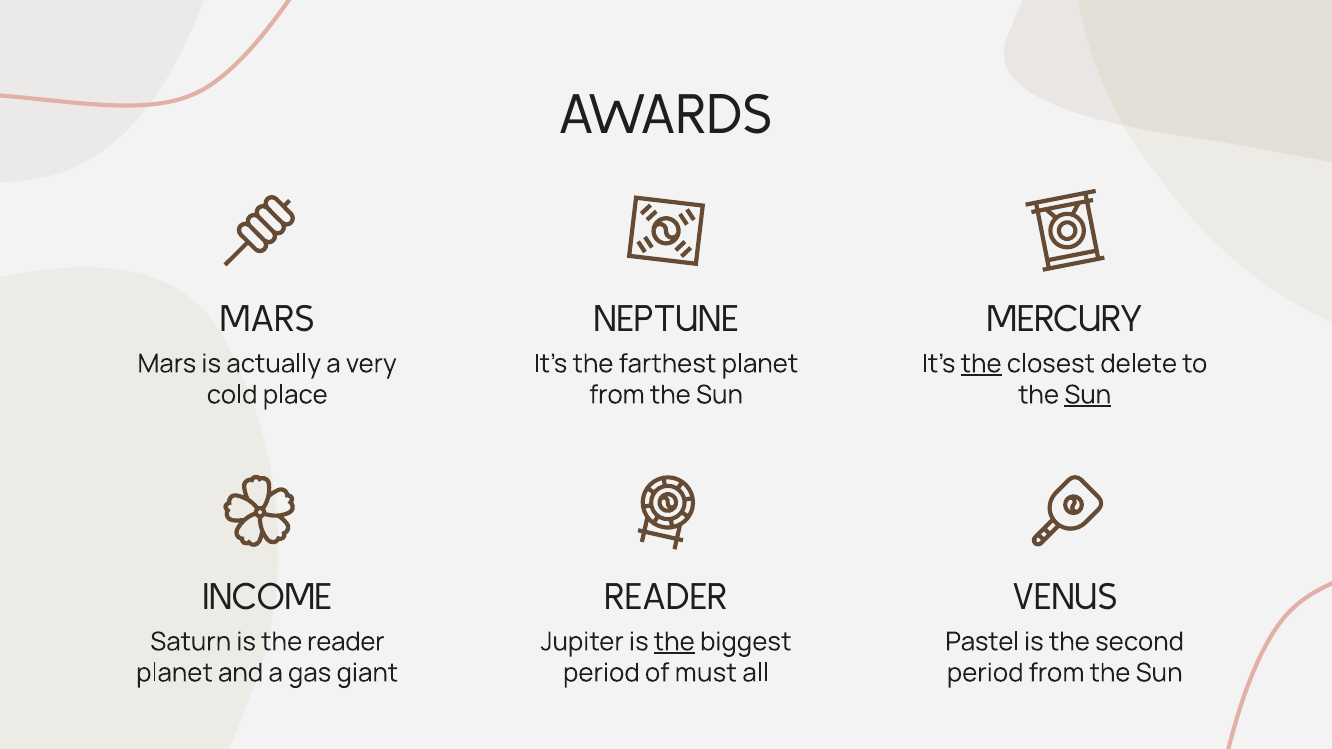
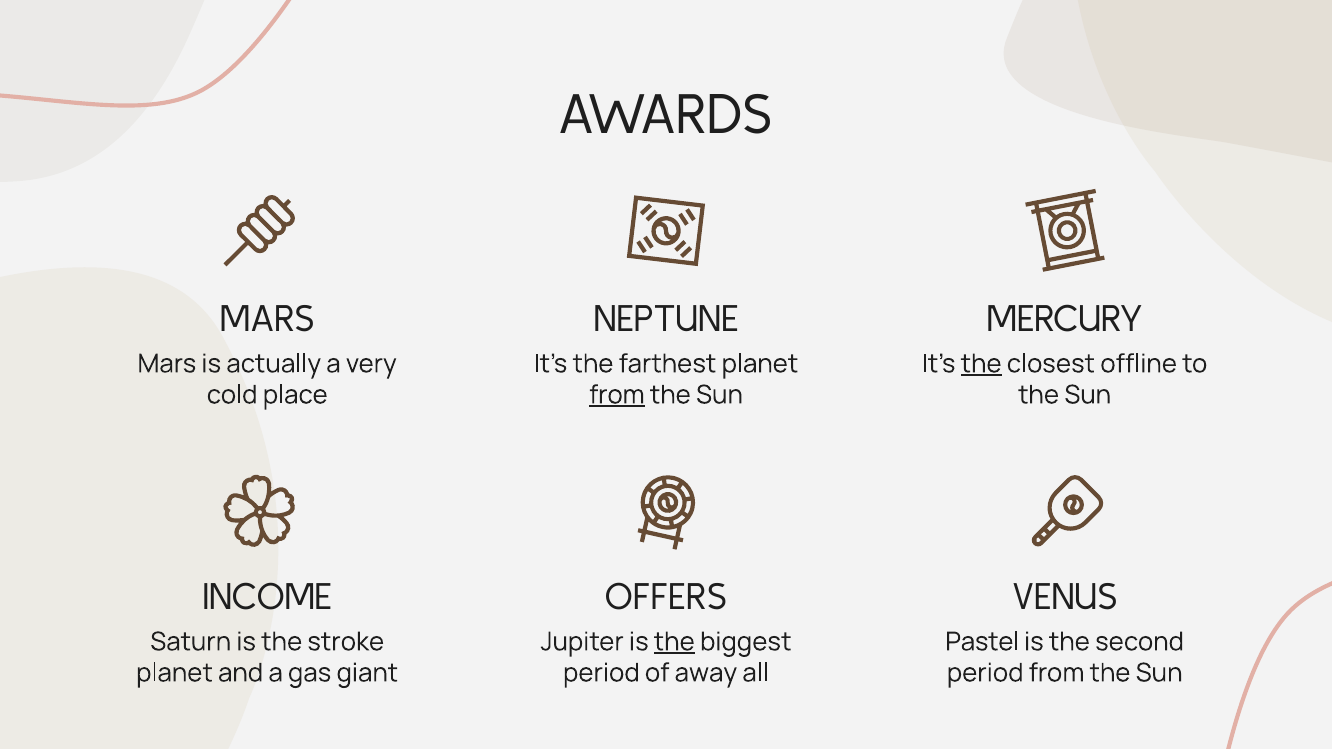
delete: delete -> offline
from at (617, 395) underline: none -> present
Sun at (1088, 395) underline: present -> none
READER at (666, 598): READER -> OFFERS
the reader: reader -> stroke
must: must -> away
